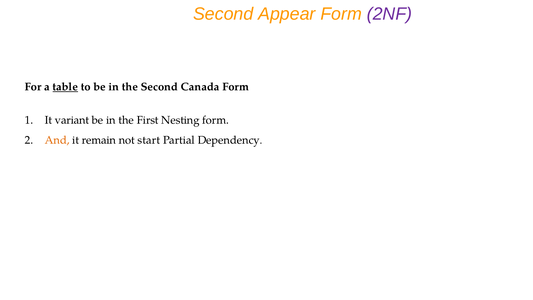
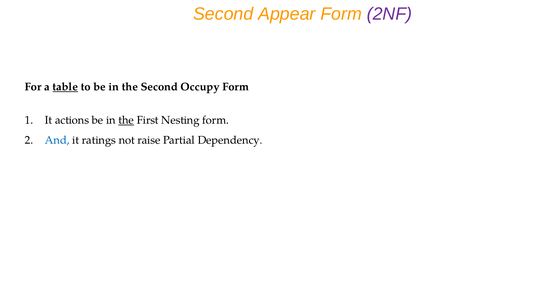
Canada: Canada -> Occupy
variant: variant -> actions
the at (126, 120) underline: none -> present
And colour: orange -> blue
remain: remain -> ratings
start: start -> raise
